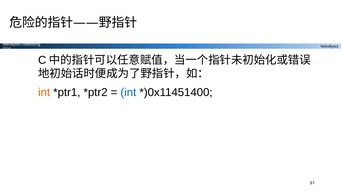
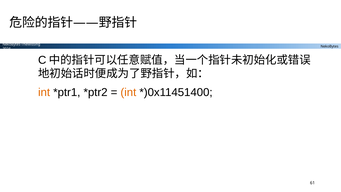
int at (128, 92) colour: blue -> orange
